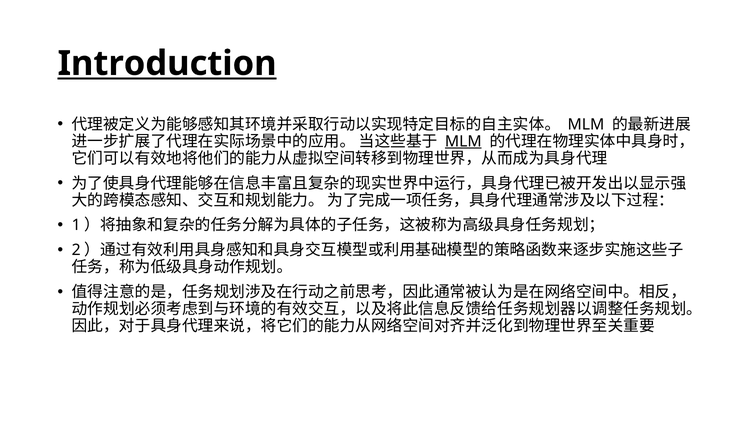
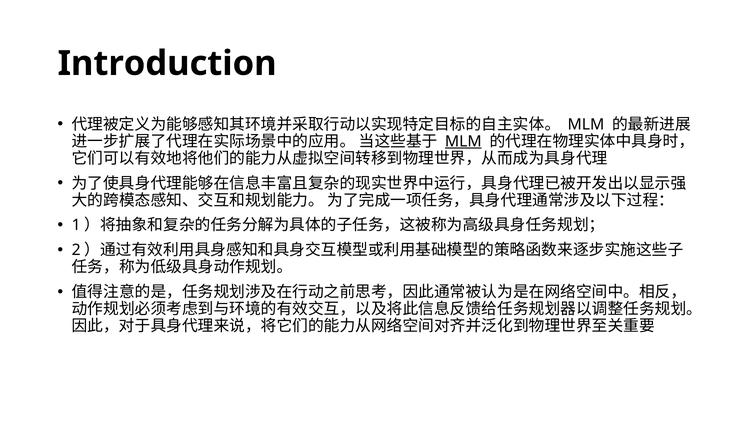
Introduction underline: present -> none
